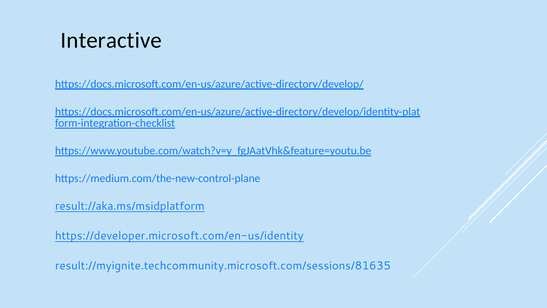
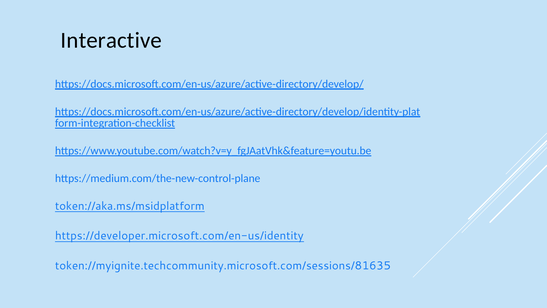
result://aka.ms/msidplatform: result://aka.ms/msidplatform -> token://aka.ms/msidplatform
result://myignite.techcommunity.microsoft.com/sessions/81635: result://myignite.techcommunity.microsoft.com/sessions/81635 -> token://myignite.techcommunity.microsoft.com/sessions/81635
